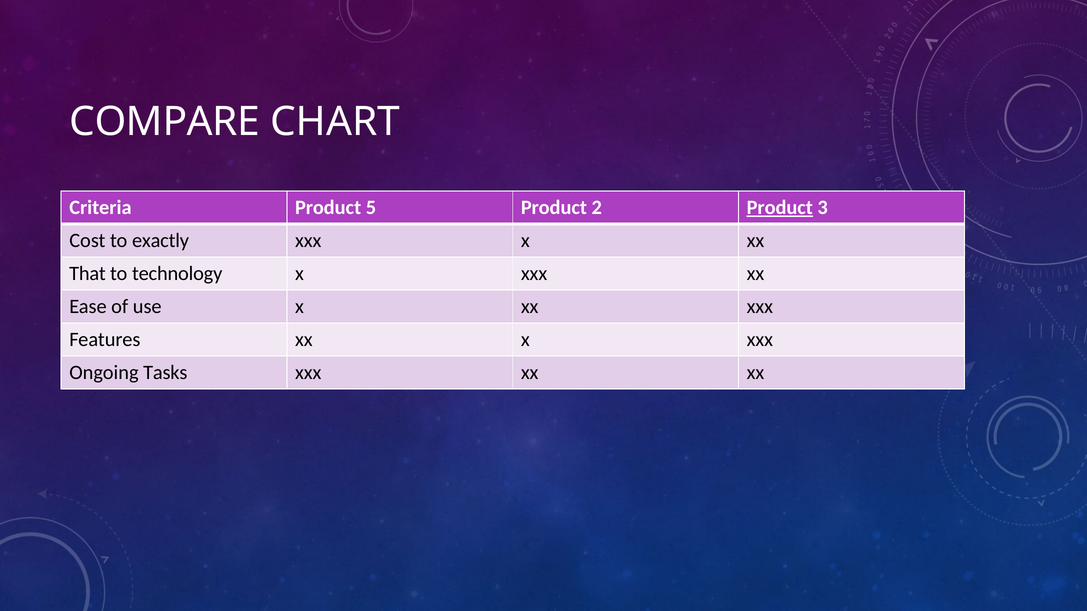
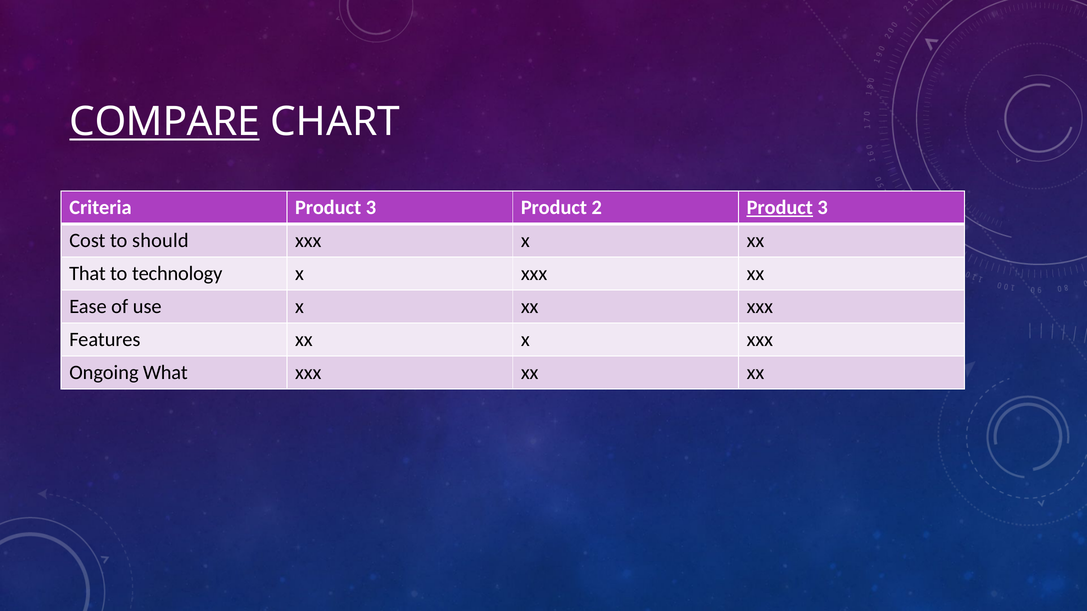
COMPARE underline: none -> present
Criteria Product 5: 5 -> 3
exactly: exactly -> should
Tasks: Tasks -> What
